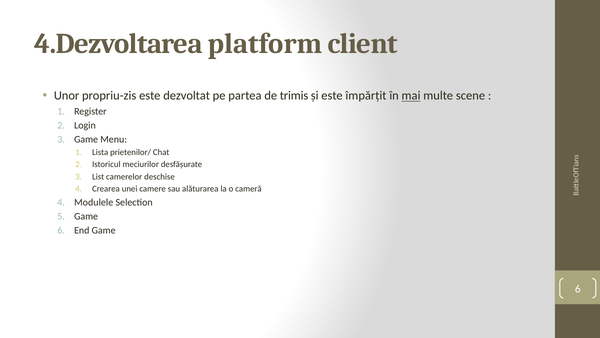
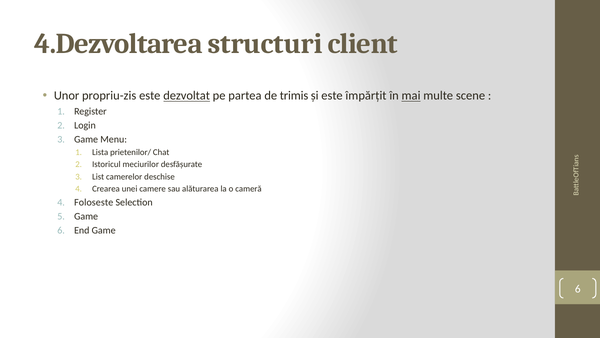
platform: platform -> structuri
dezvoltat underline: none -> present
Modulele: Modulele -> Foloseste
